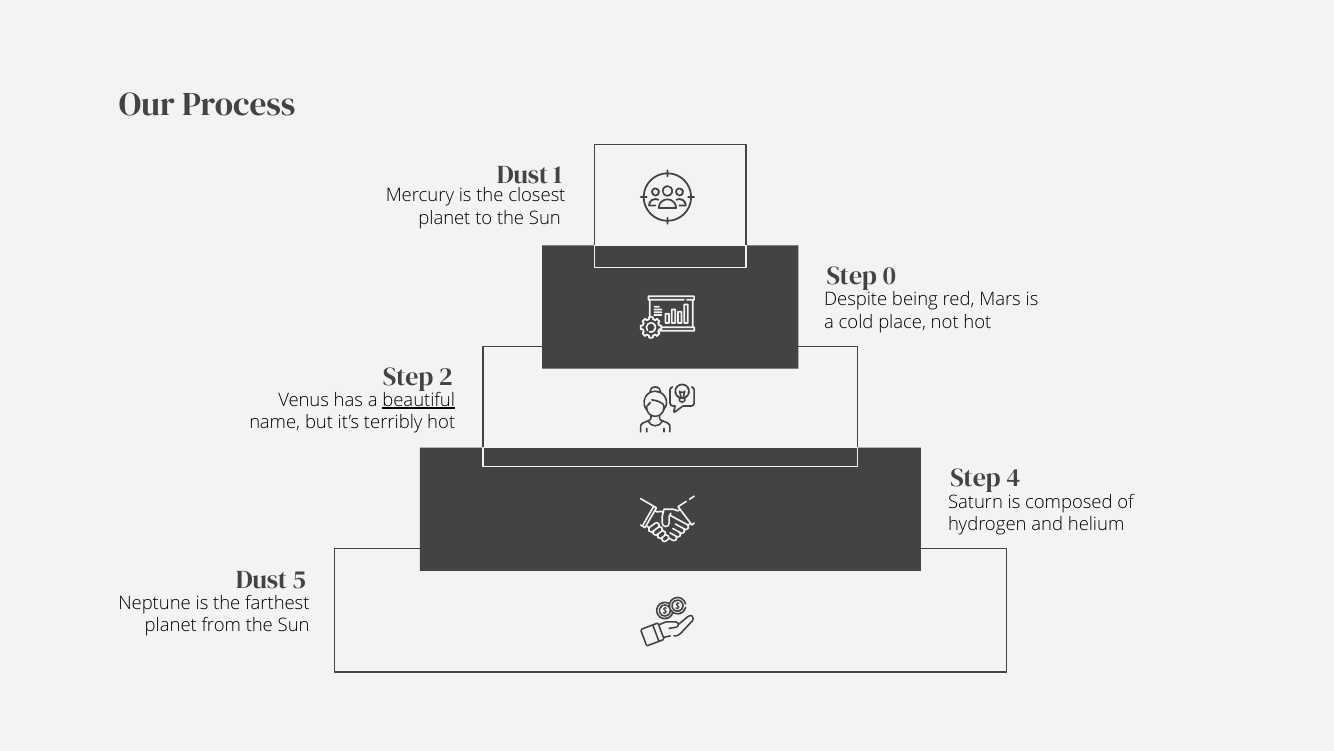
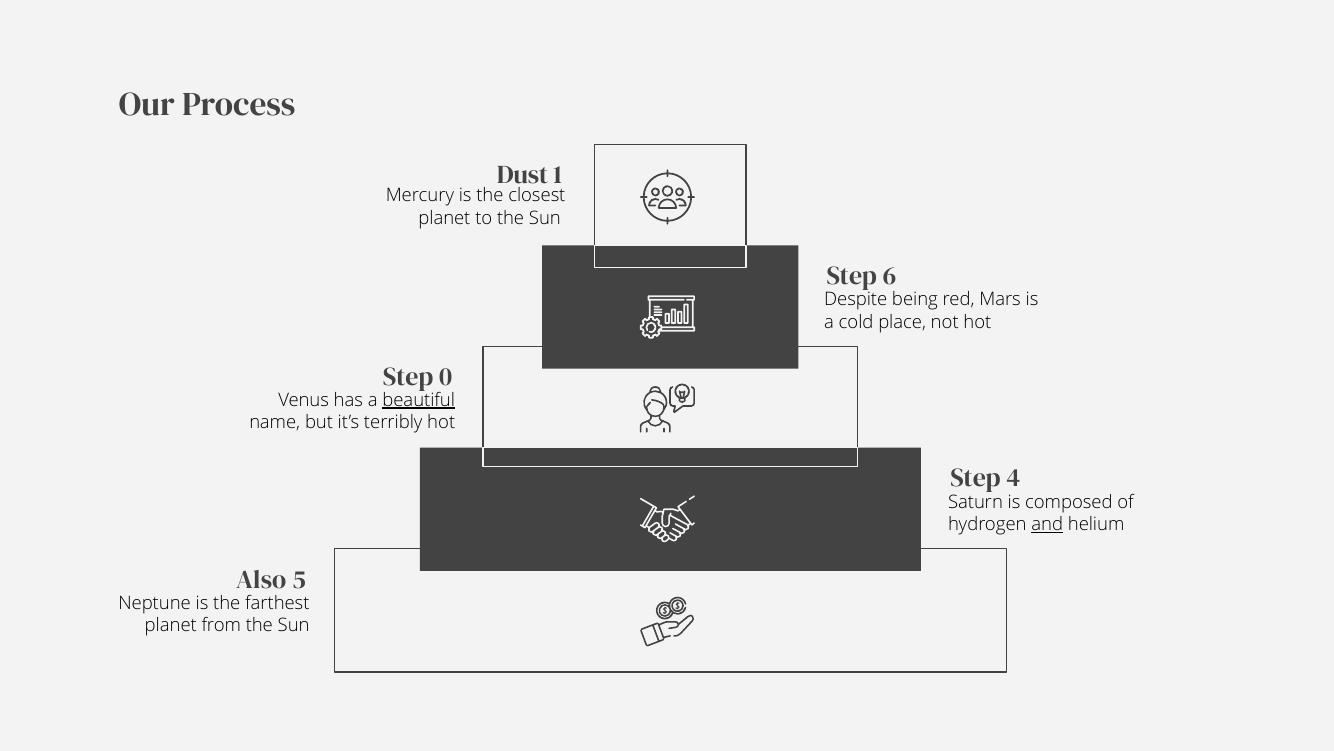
0: 0 -> 6
2: 2 -> 0
and underline: none -> present
Dust at (261, 579): Dust -> Also
